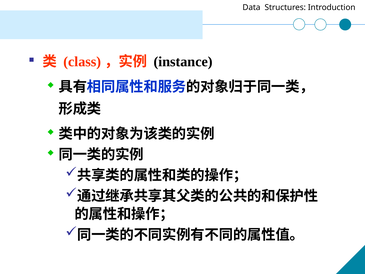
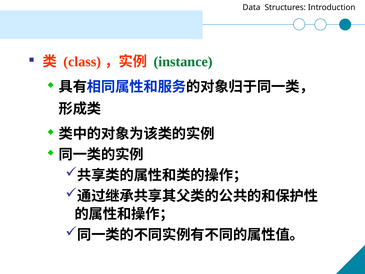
instance colour: black -> green
